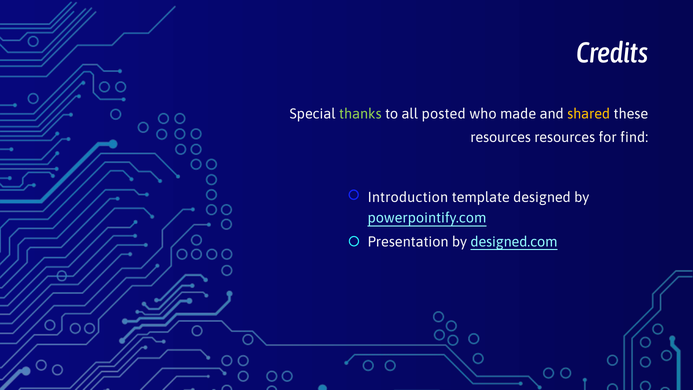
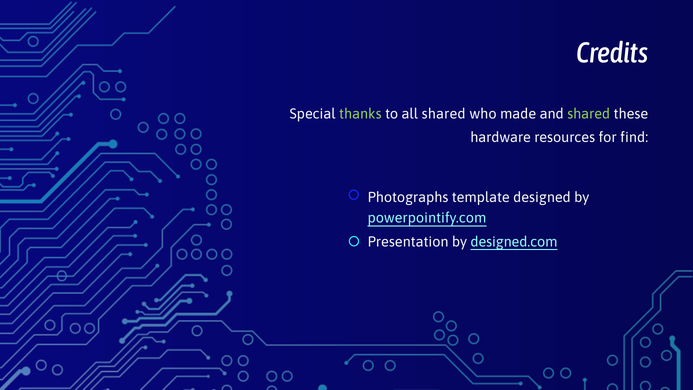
all posted: posted -> shared
shared at (589, 114) colour: yellow -> light green
resources at (501, 137): resources -> hardware
Introduction: Introduction -> Photographs
